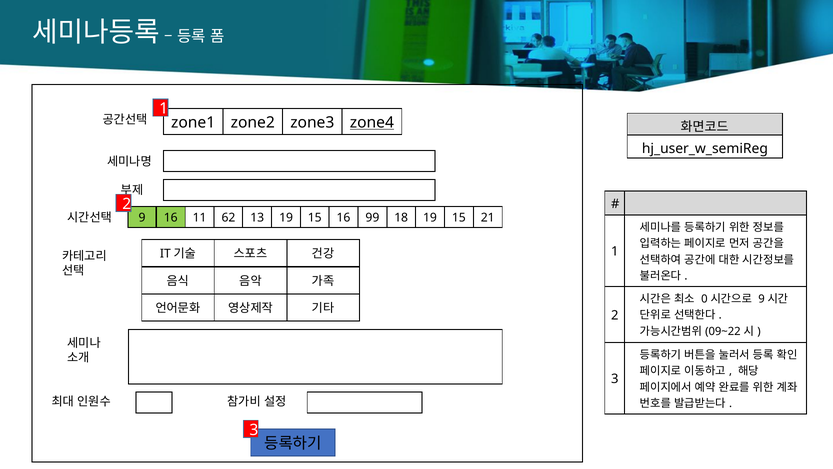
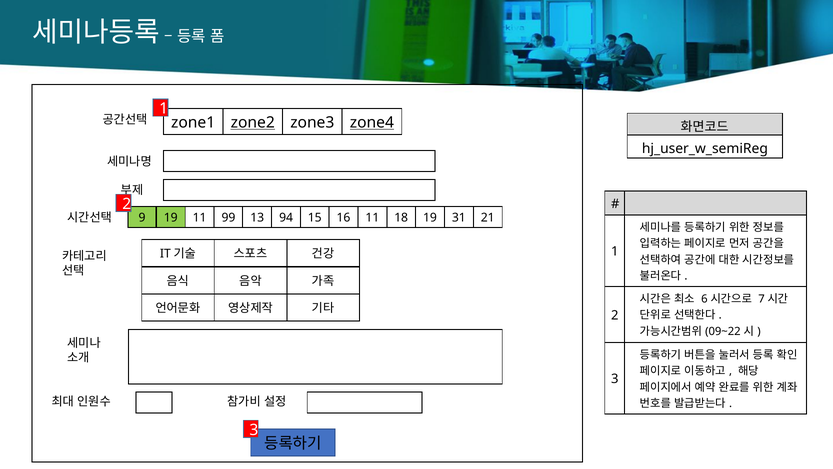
zone2 underline: none -> present
9 16: 16 -> 19
62: 62 -> 99
13 19: 19 -> 94
16 99: 99 -> 11
18 19 15: 15 -> 31
0: 0 -> 6
9 at (761, 299): 9 -> 7
